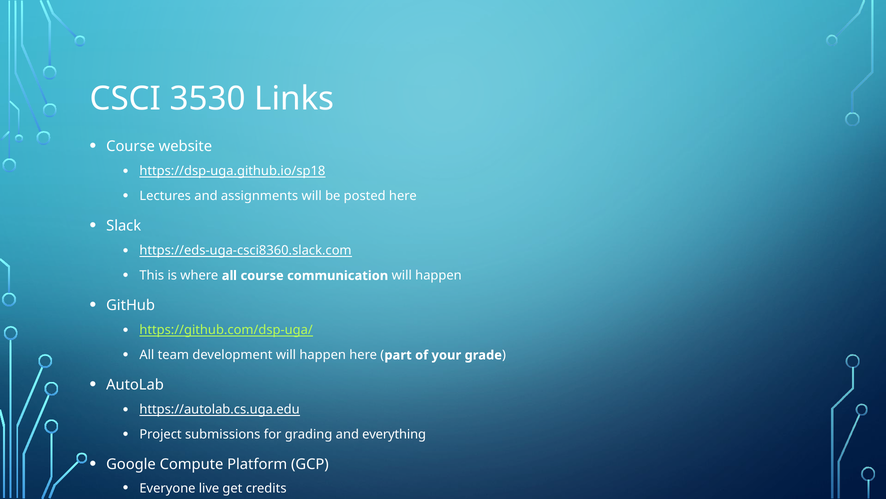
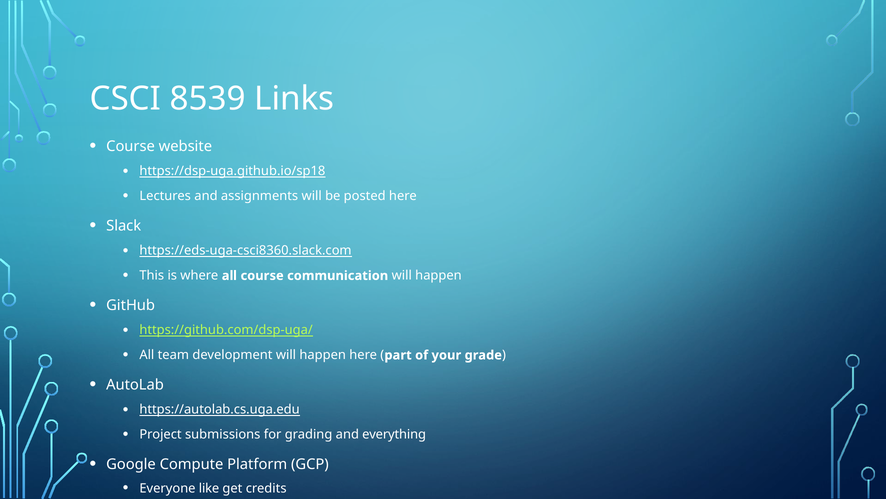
3530: 3530 -> 8539
live: live -> like
